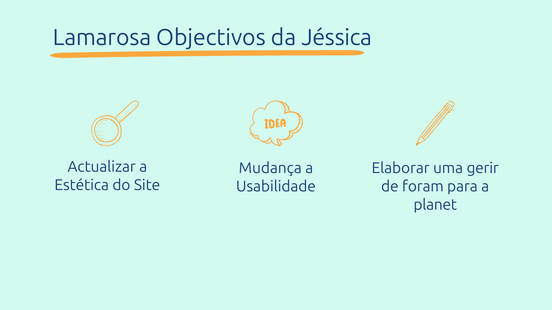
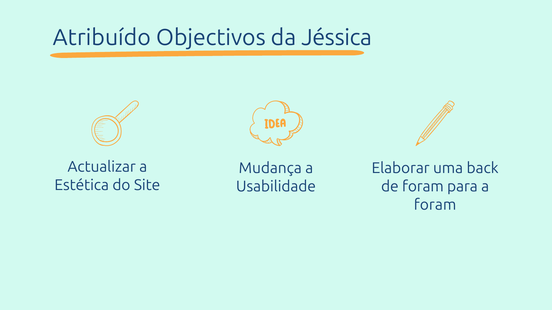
Lamarosa: Lamarosa -> Atribuído
gerir: gerir -> back
planet at (435, 205): planet -> foram
